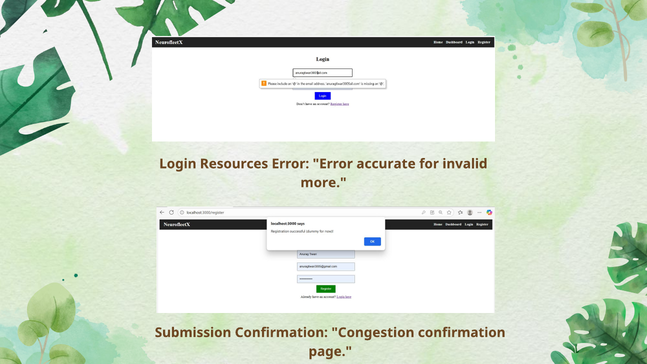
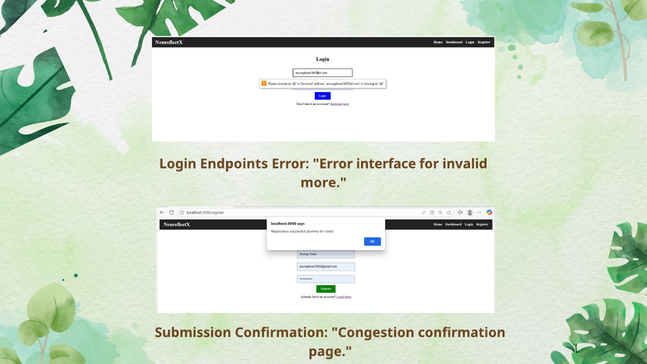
Resources: Resources -> Endpoints
accurate: accurate -> interface
